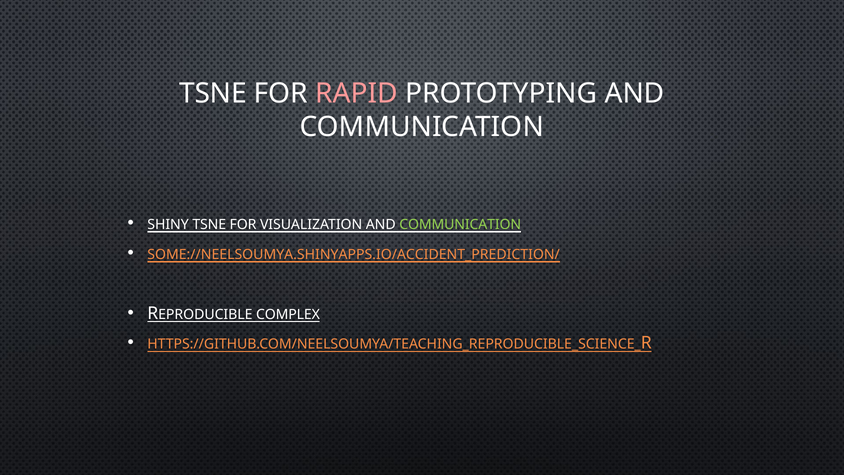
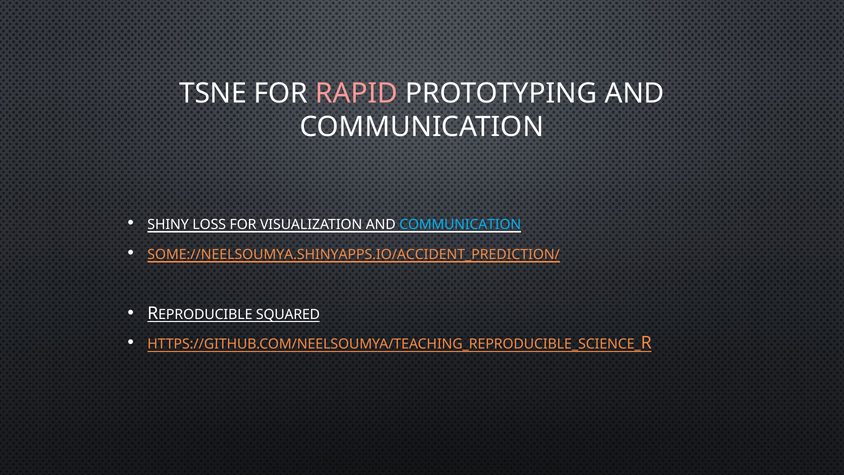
SHINY TSNE: TSNE -> LOSS
COMMUNICATION at (460, 224) colour: light green -> light blue
COMPLEX: COMPLEX -> SQUARED
